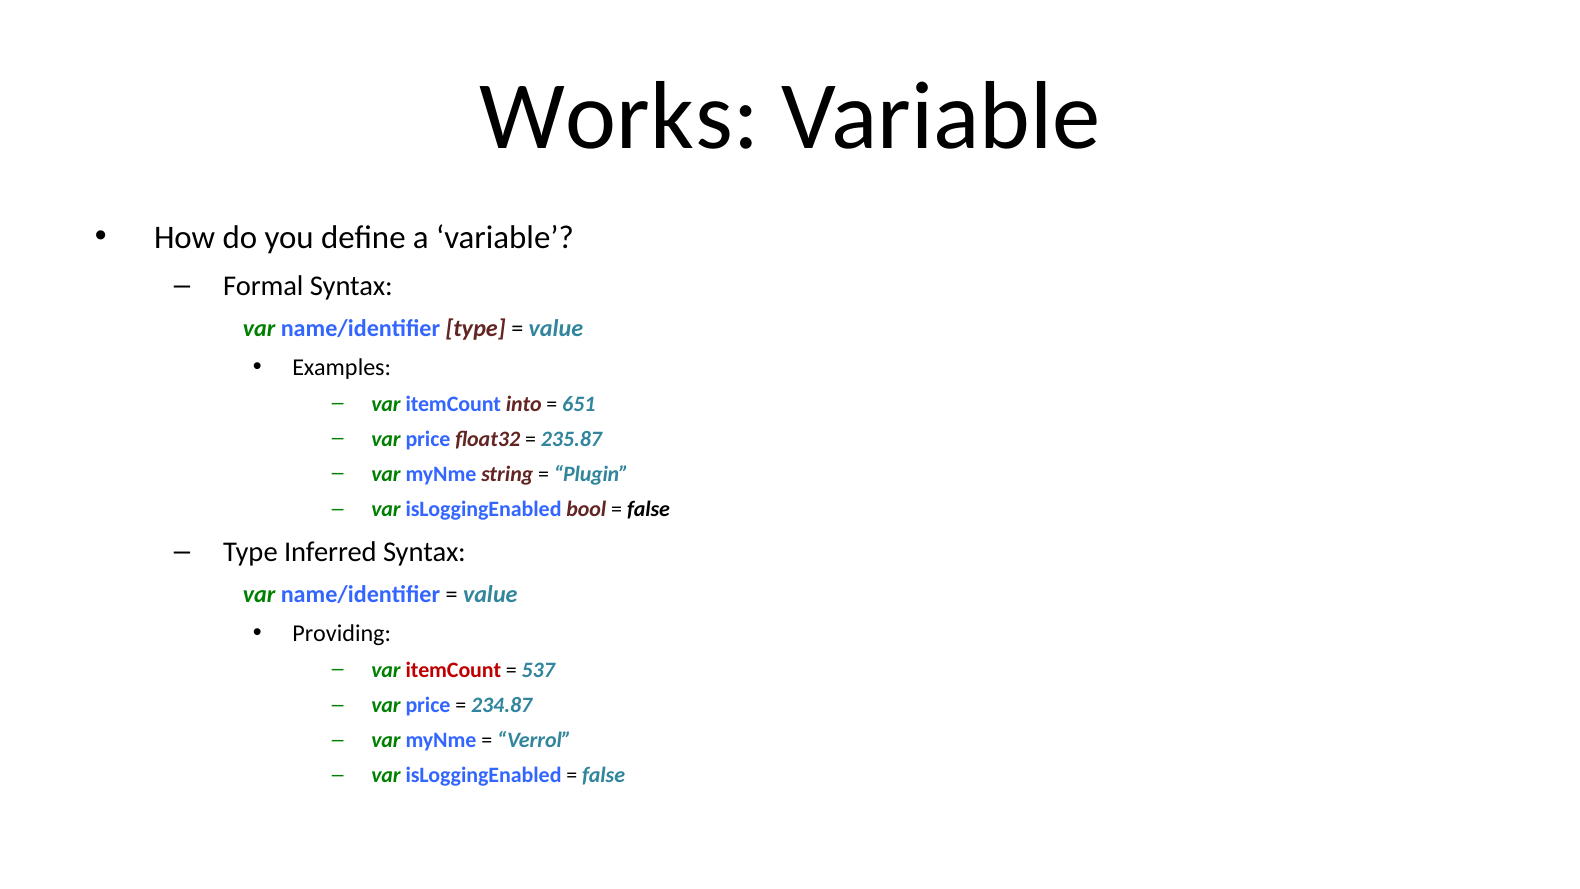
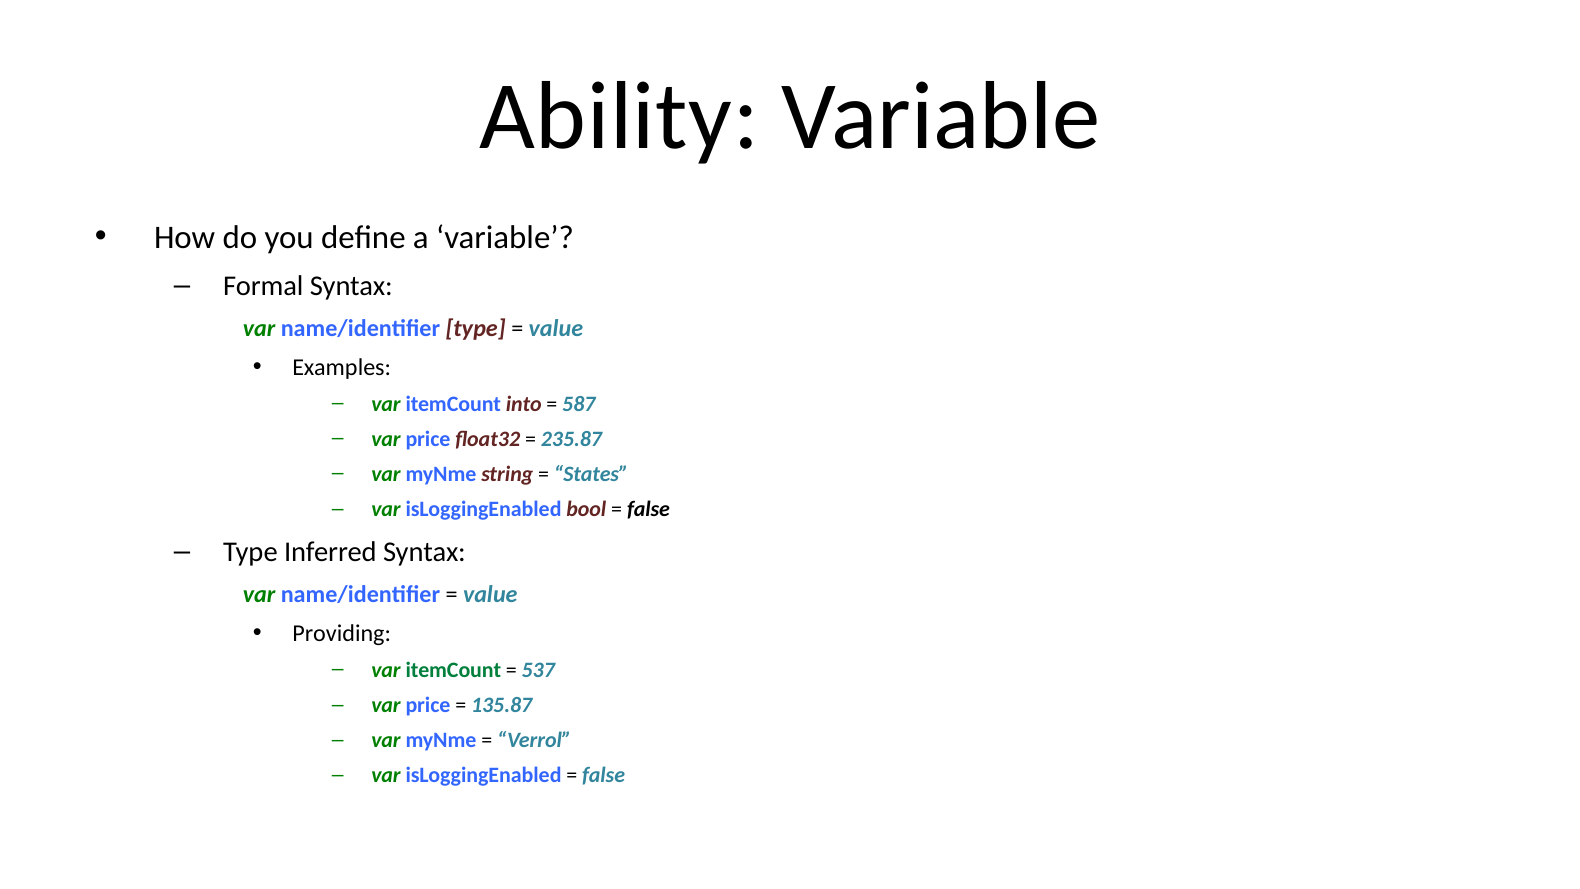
Works: Works -> Ability
651: 651 -> 587
Plugin: Plugin -> States
itemCount at (453, 670) colour: red -> green
234.87: 234.87 -> 135.87
